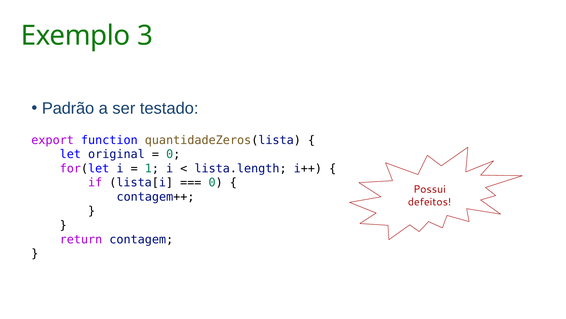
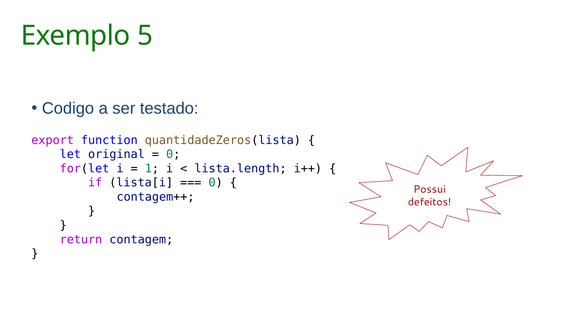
3: 3 -> 5
Padrão: Padrão -> Codigo
